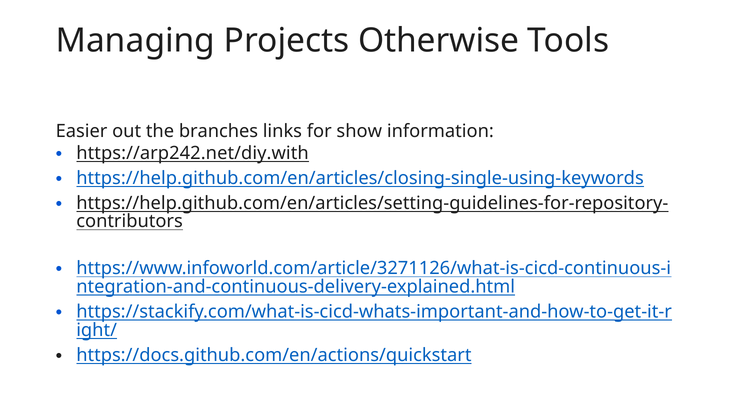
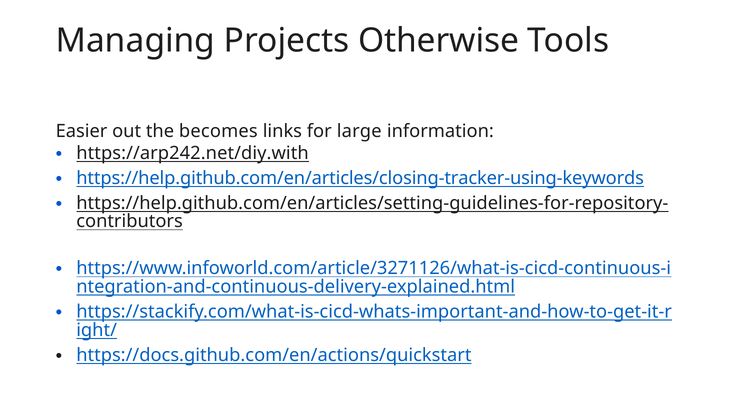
branches: branches -> becomes
show: show -> large
https://help.github.com/en/articles/closing-single-using-keywords: https://help.github.com/en/articles/closing-single-using-keywords -> https://help.github.com/en/articles/closing-tracker-using-keywords
